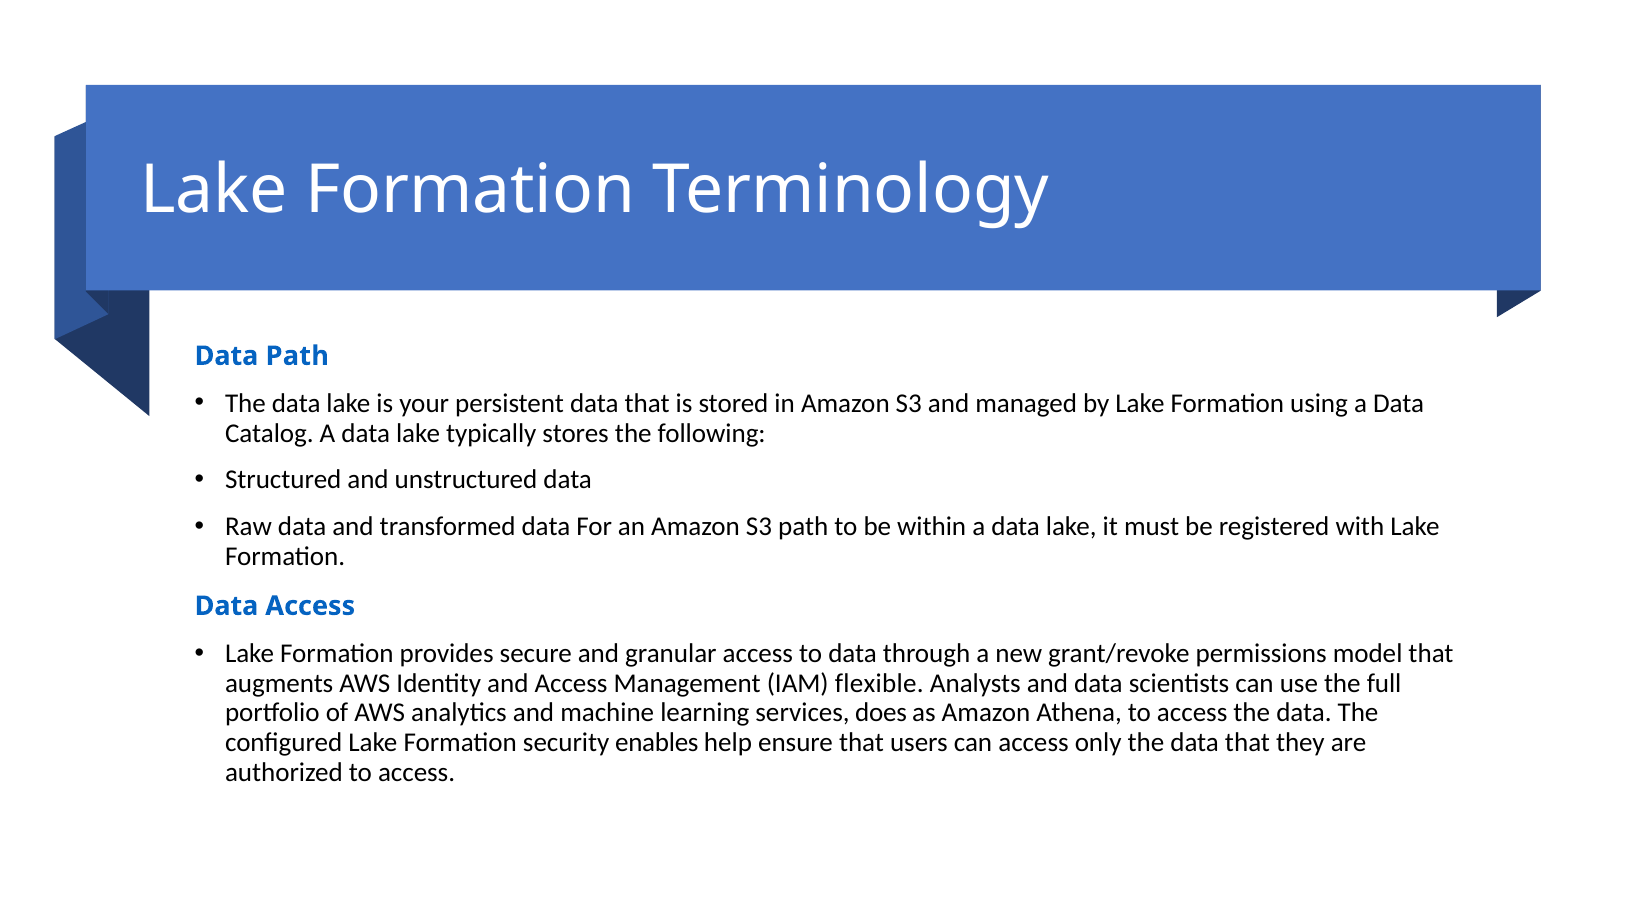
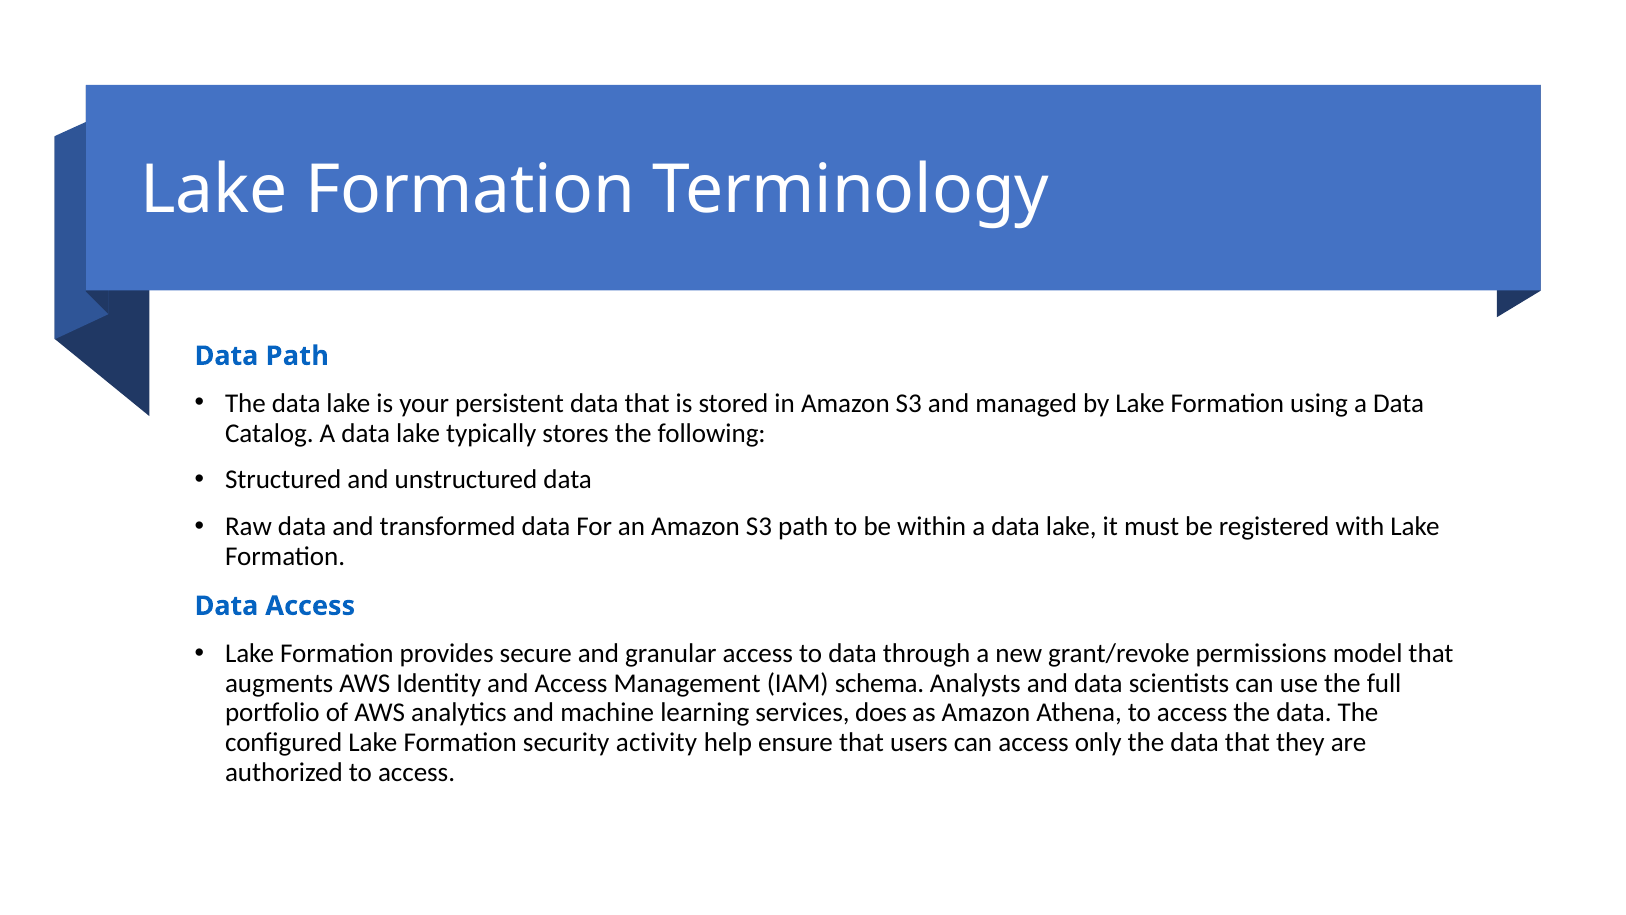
flexible: flexible -> schema
enables: enables -> activity
